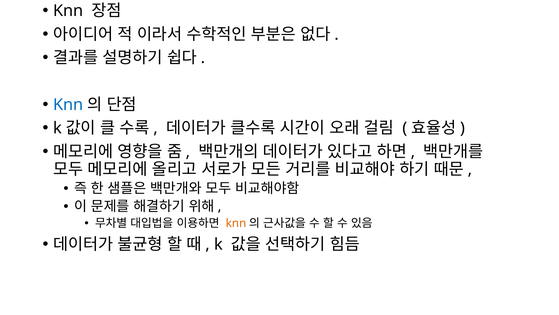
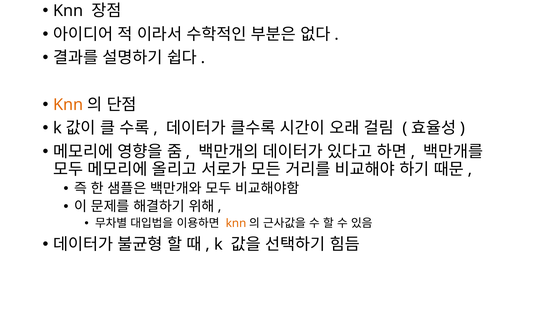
Knn at (68, 105) colour: blue -> orange
